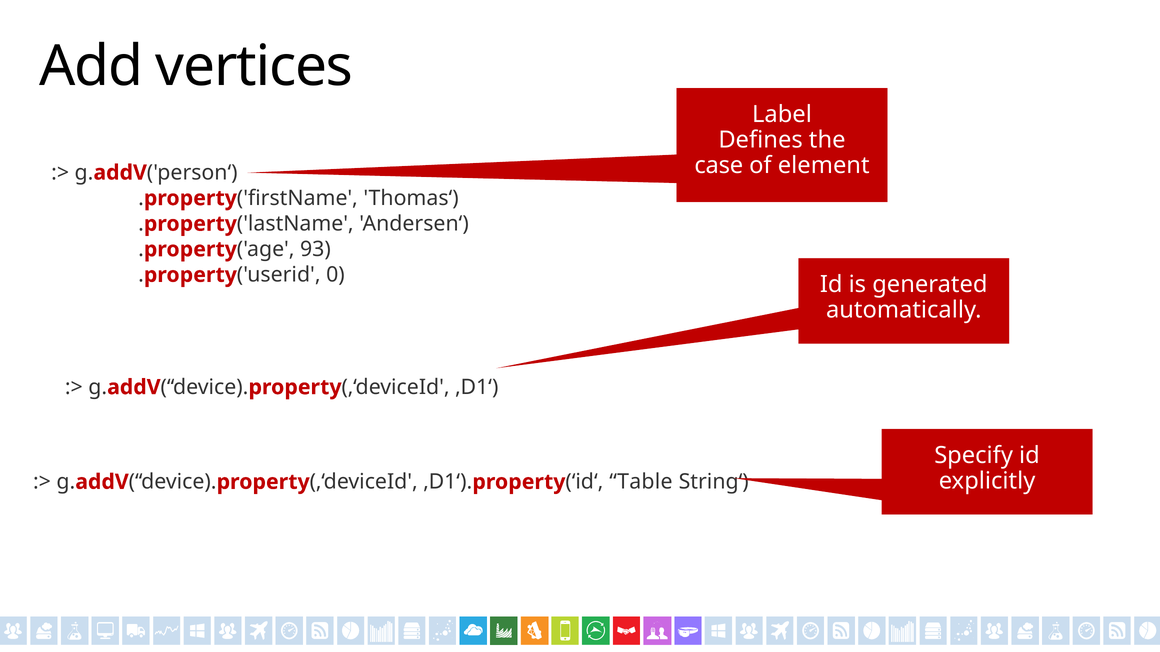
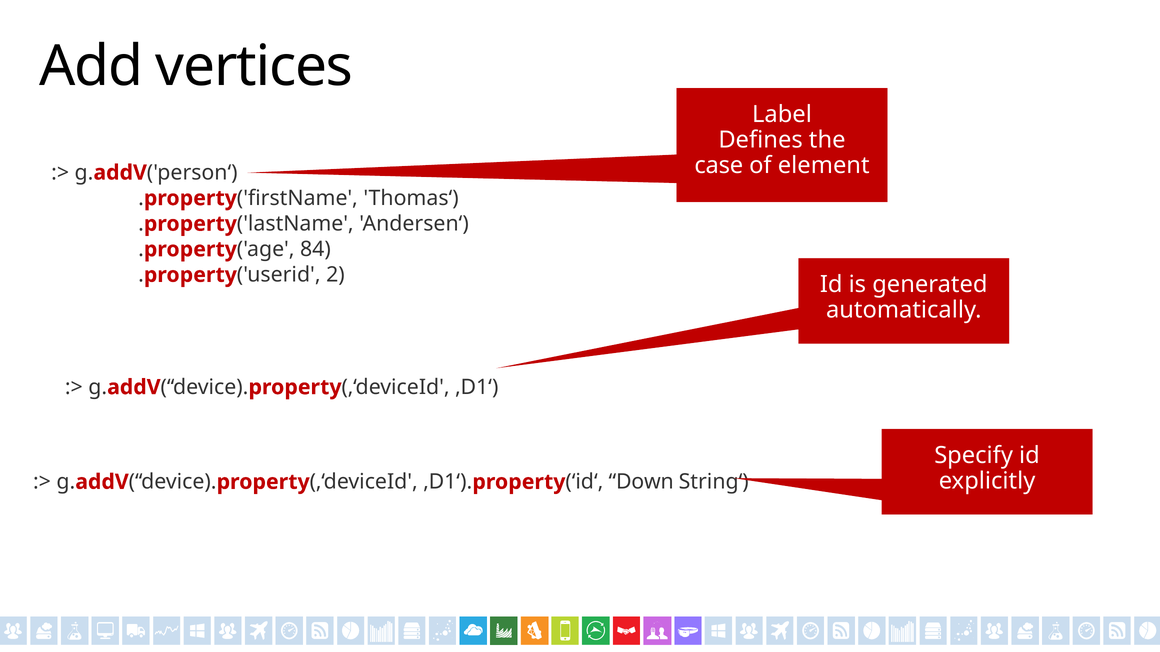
93: 93 -> 84
0: 0 -> 2
Table: Table -> Down
